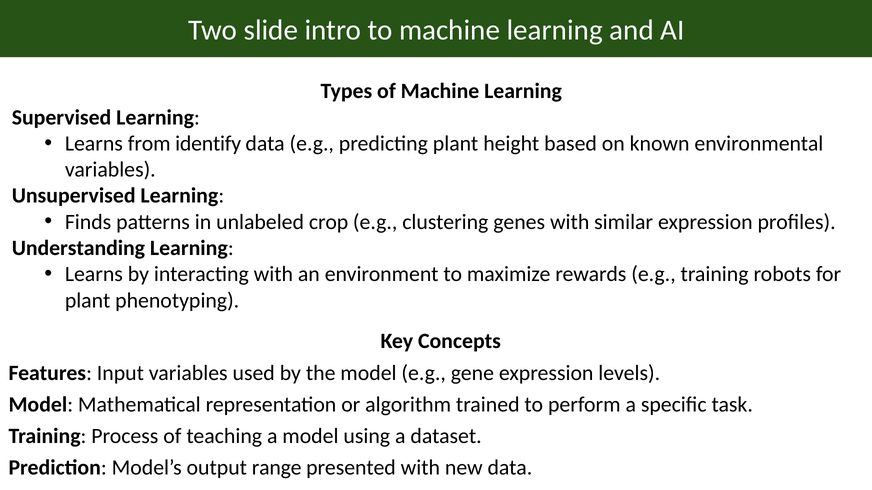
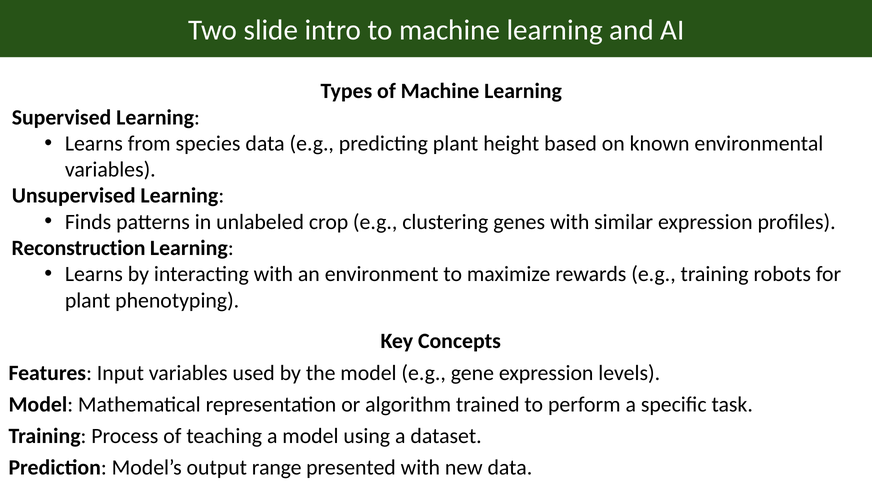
identify: identify -> species
Understanding: Understanding -> Reconstruction
